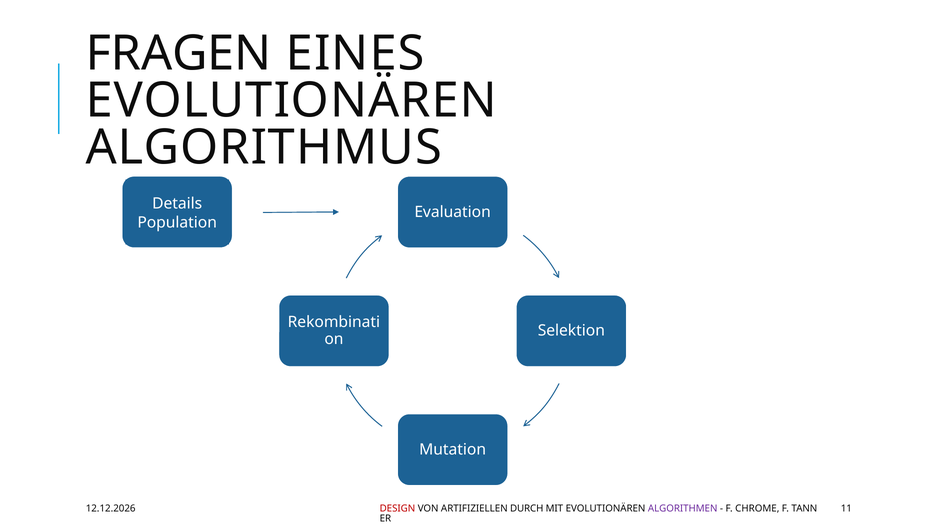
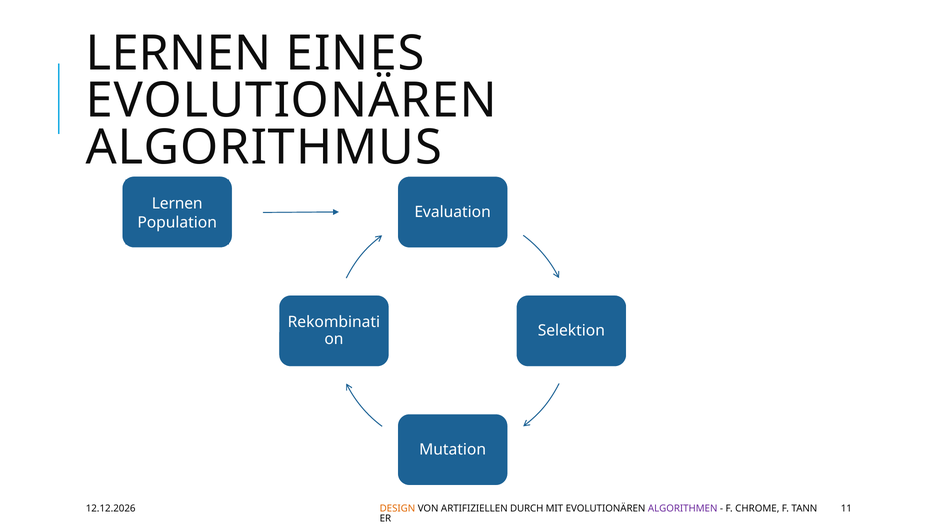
FRAGEN at (179, 54): FRAGEN -> LERNEN
Details at (177, 204): Details -> Lernen
DESIGN colour: red -> orange
